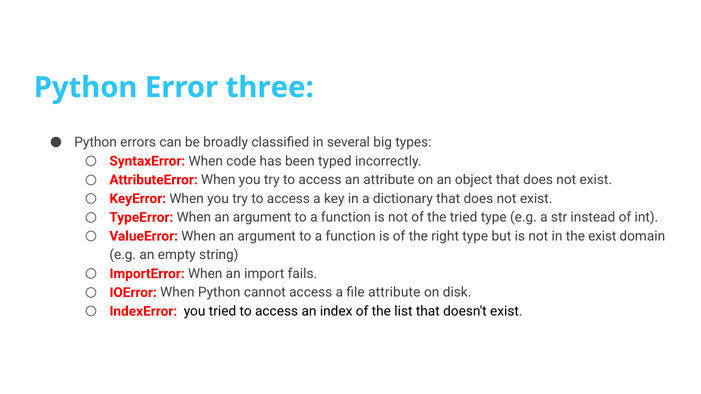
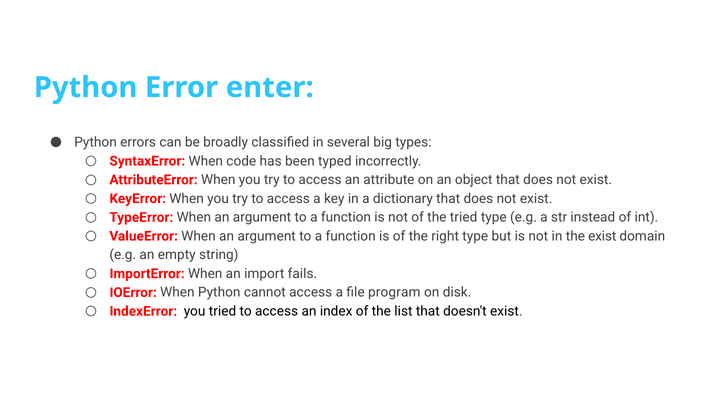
three: three -> enter
file attribute: attribute -> program
